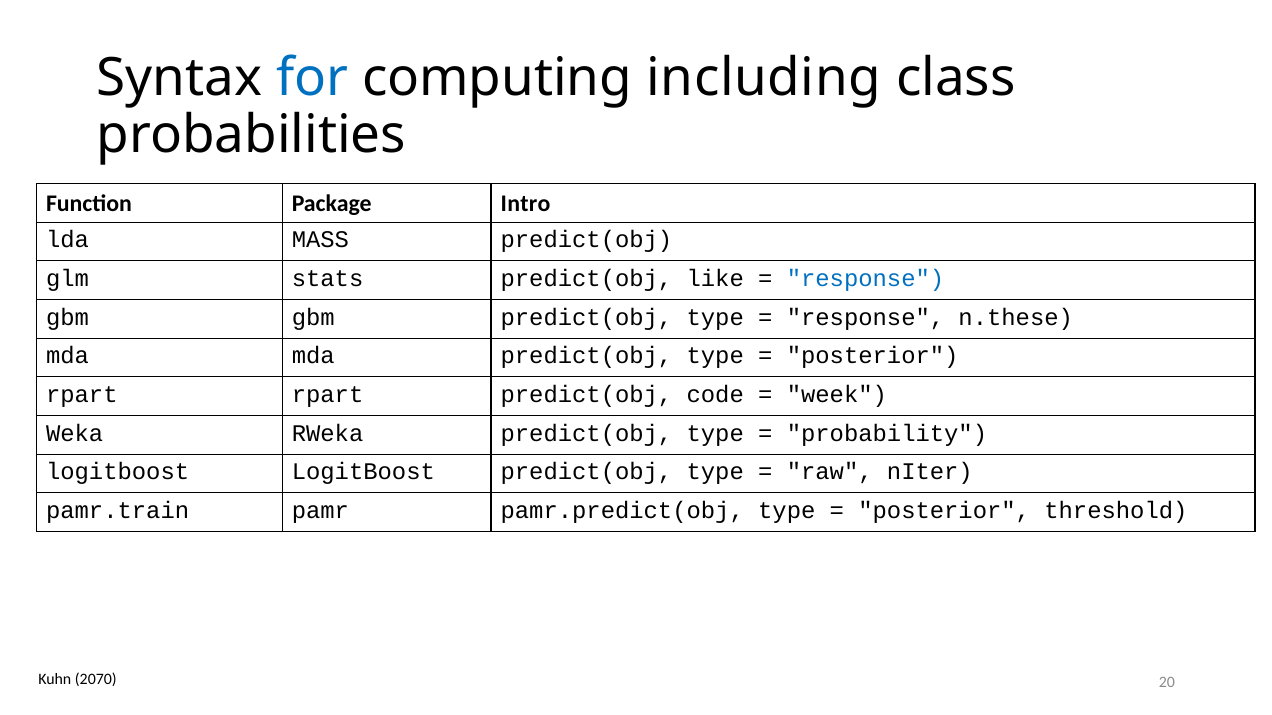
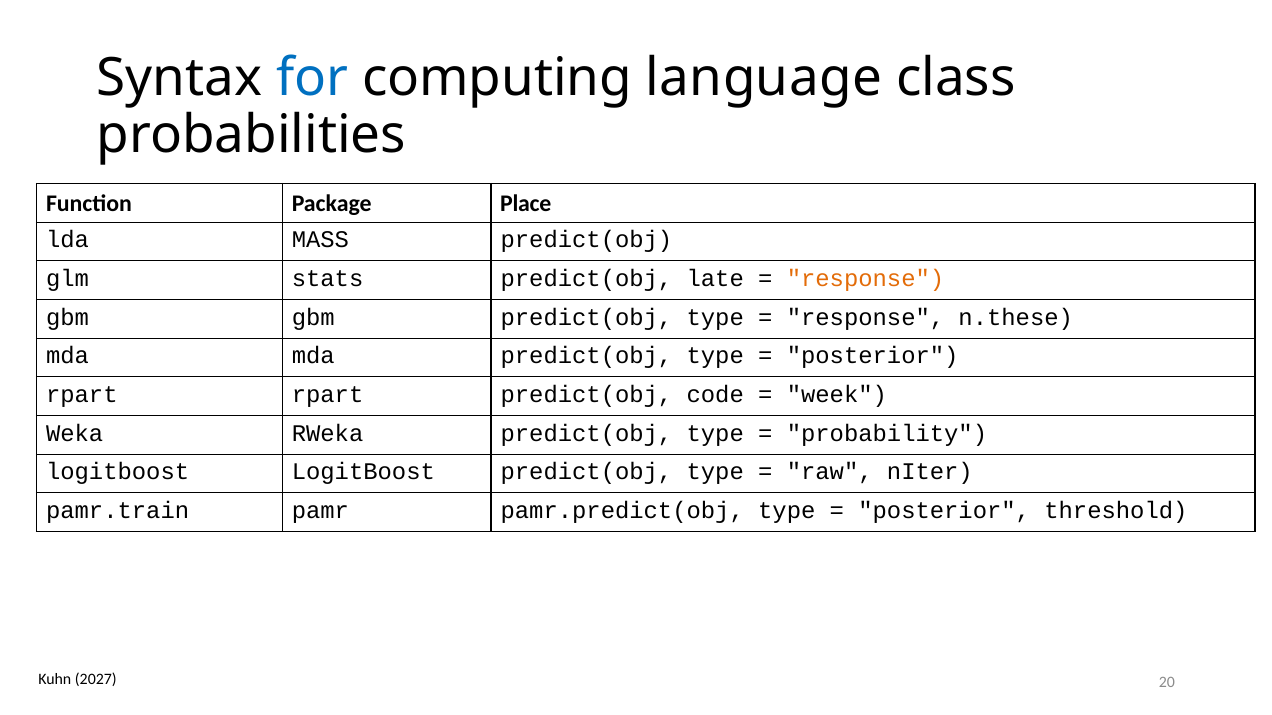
including: including -> language
Intro: Intro -> Place
like: like -> late
response at (865, 279) colour: blue -> orange
2070: 2070 -> 2027
